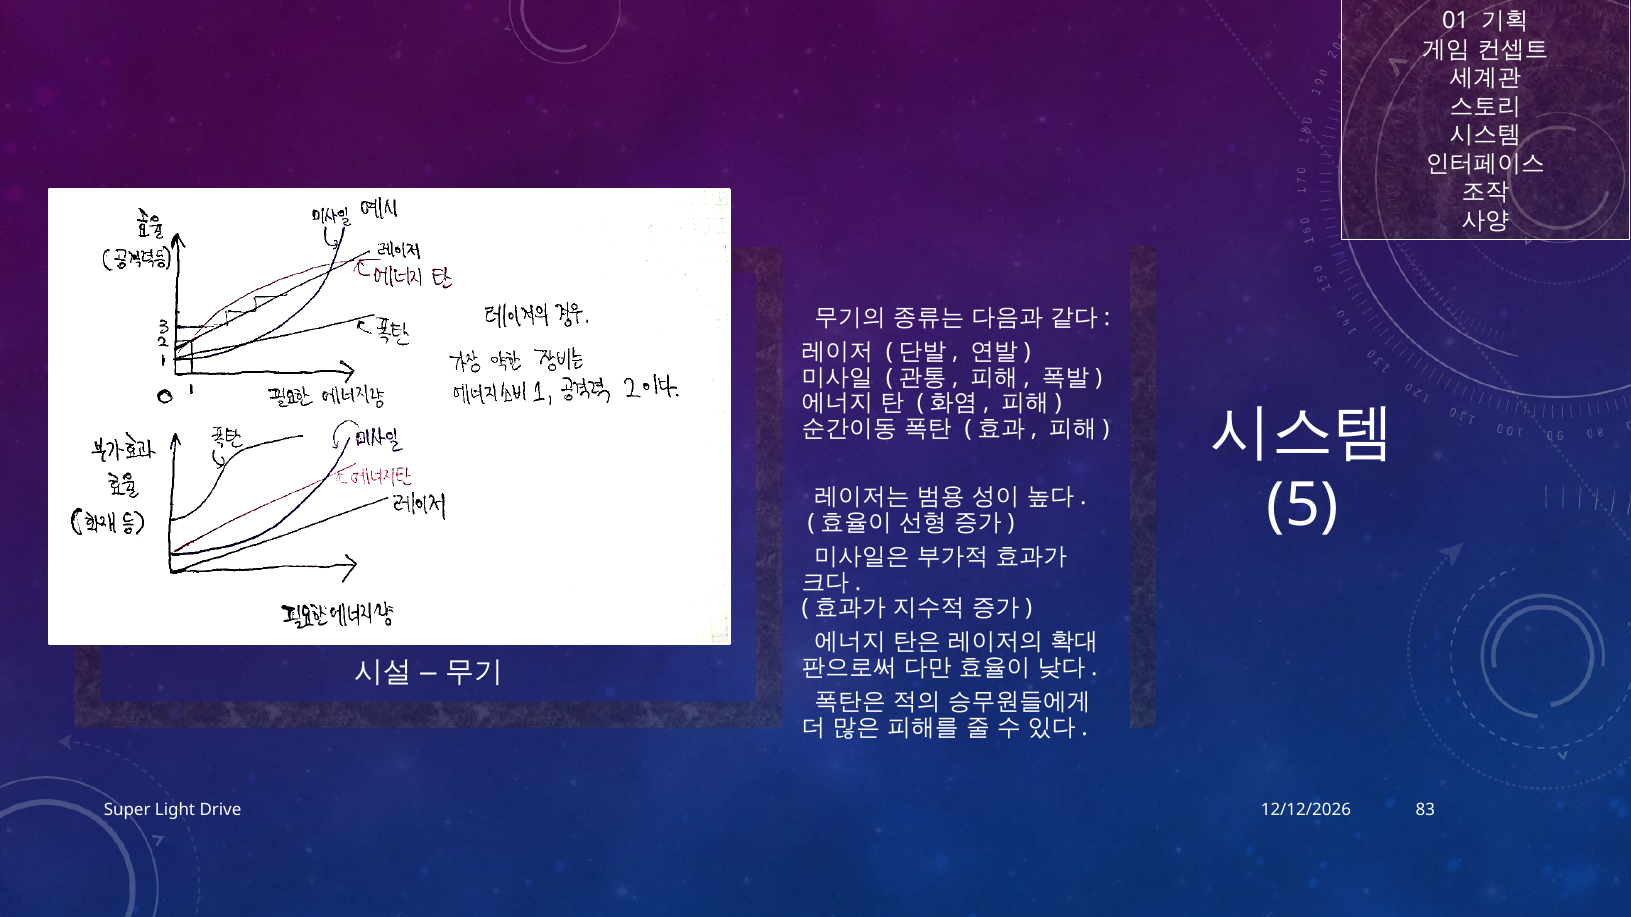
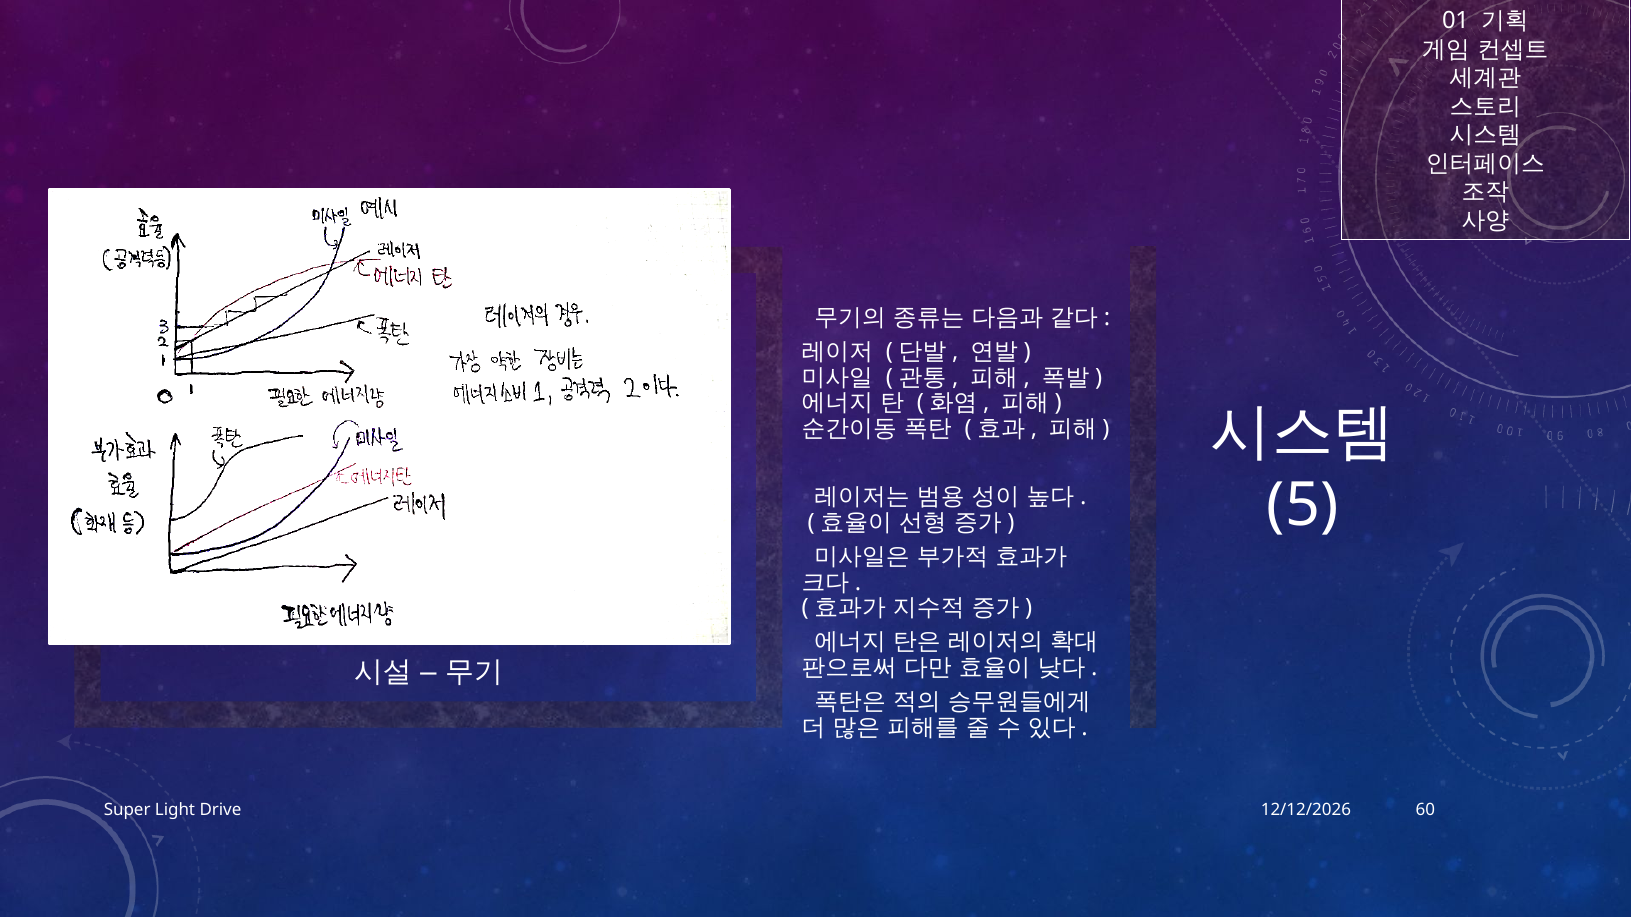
83: 83 -> 60
